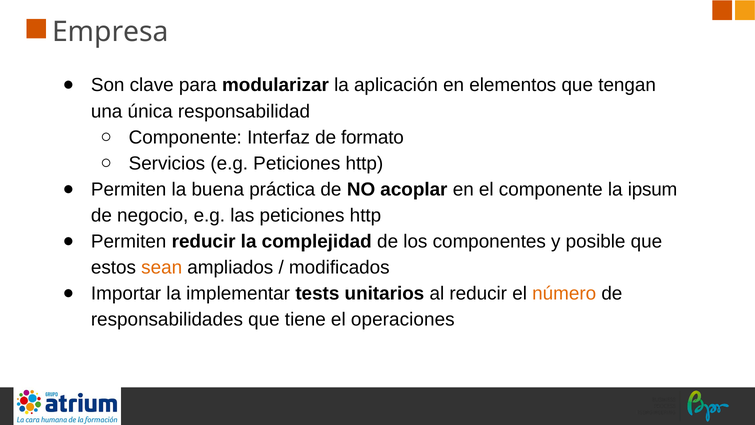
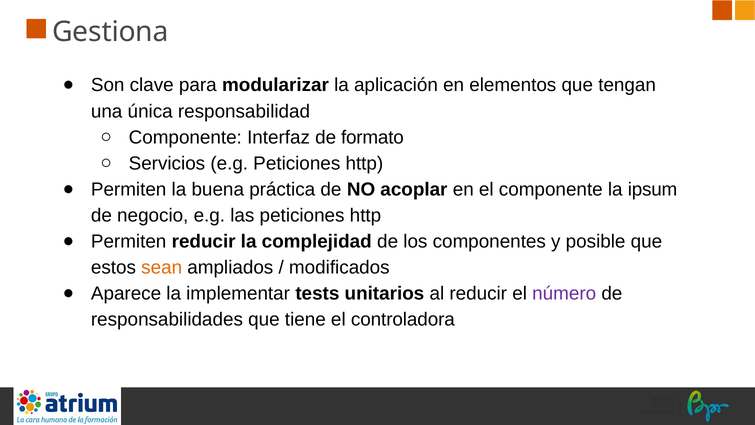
Empresa: Empresa -> Gestiona
Importar: Importar -> Aparece
número colour: orange -> purple
operaciones: operaciones -> controladora
